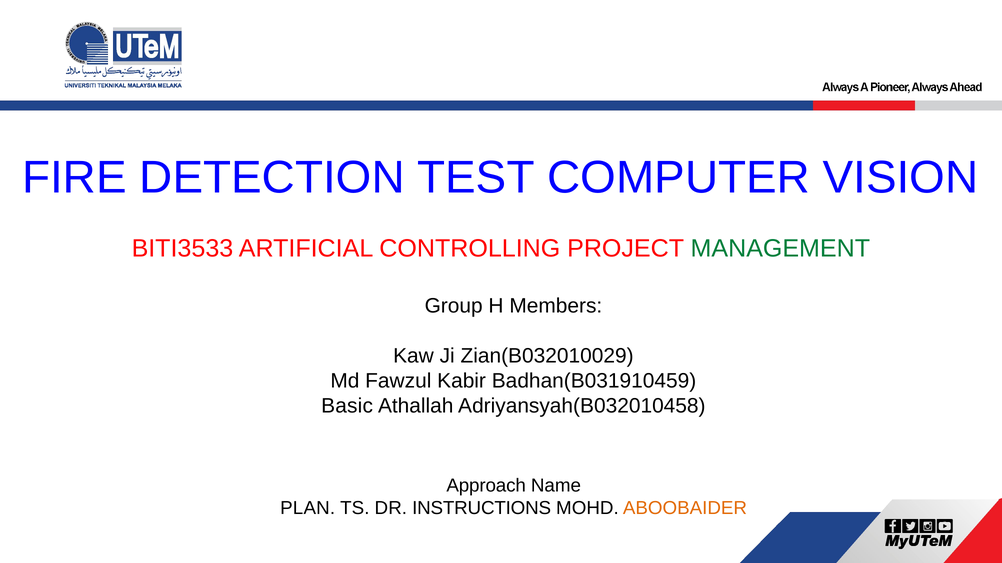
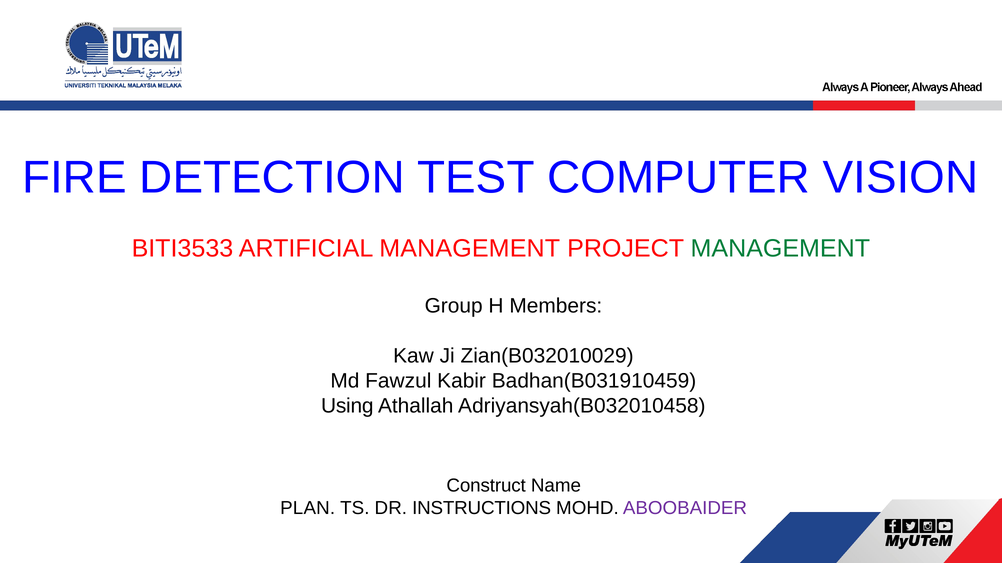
ARTIFICIAL CONTROLLING: CONTROLLING -> MANAGEMENT
Basic: Basic -> Using
Approach: Approach -> Construct
ABOOBAIDER colour: orange -> purple
